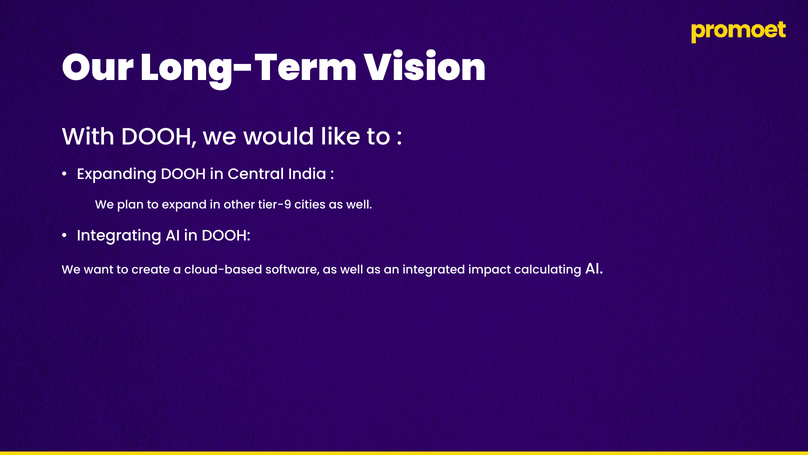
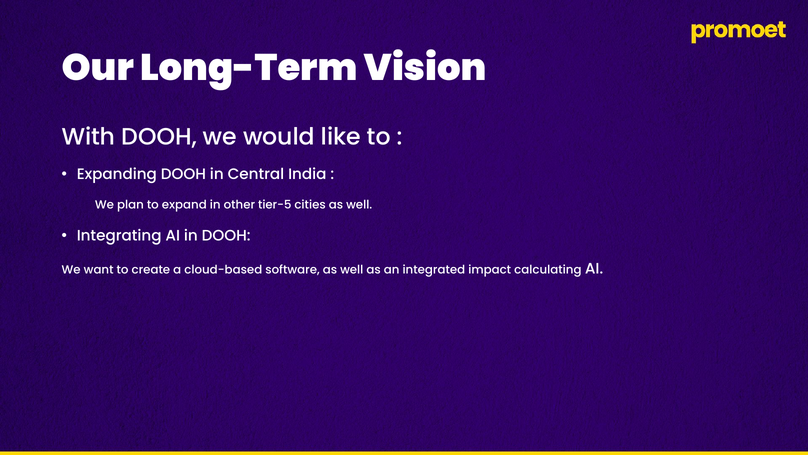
tier-9: tier-9 -> tier-5
